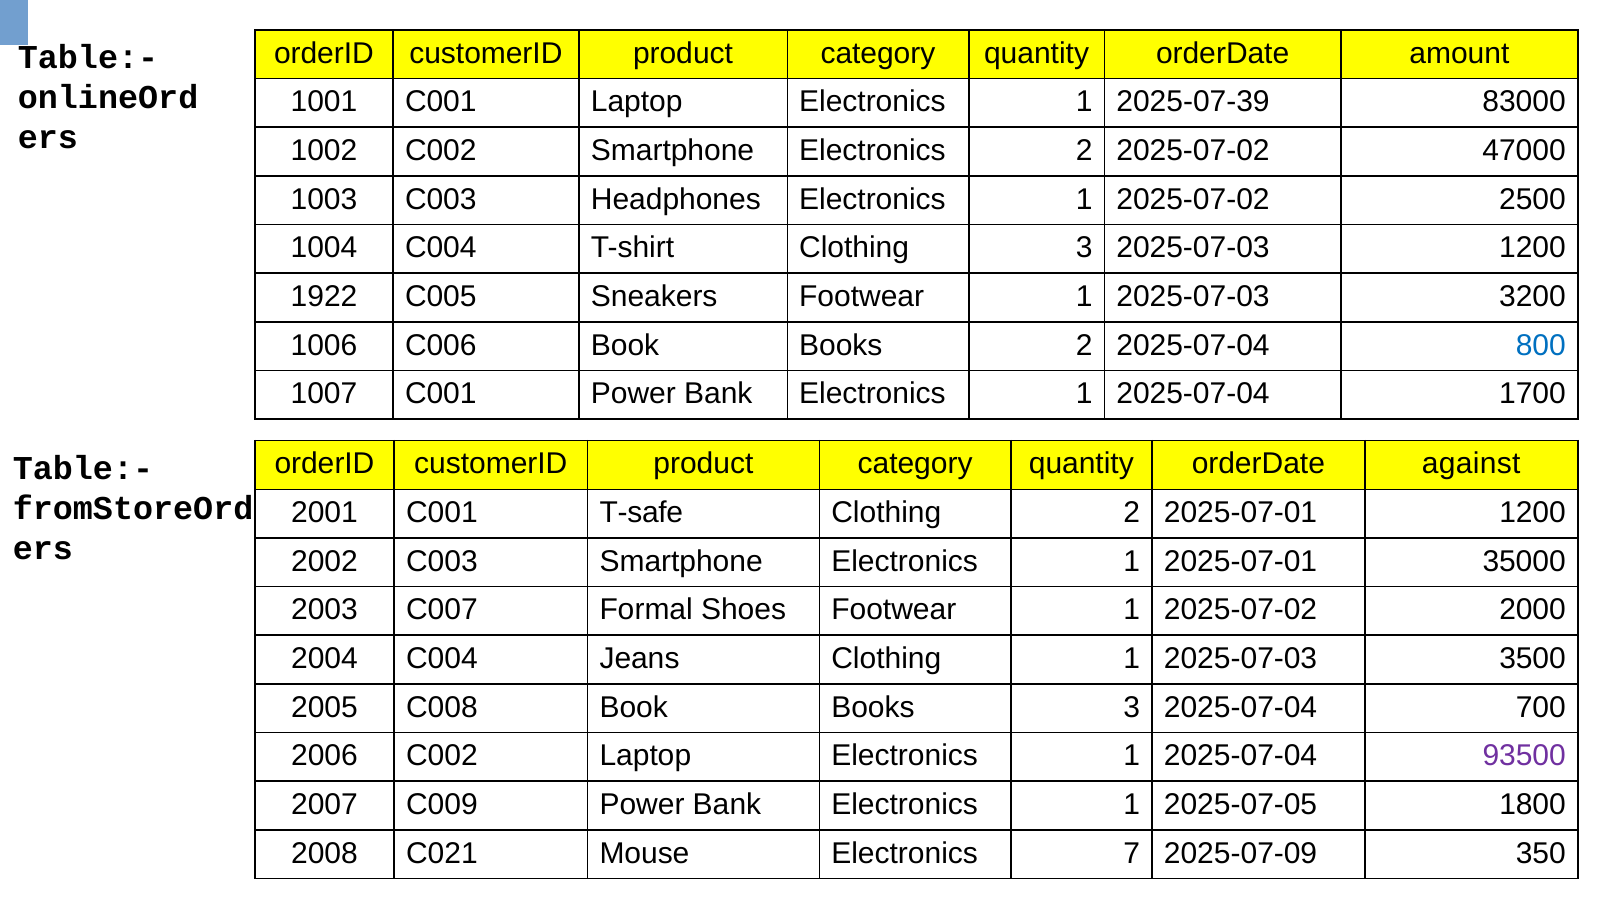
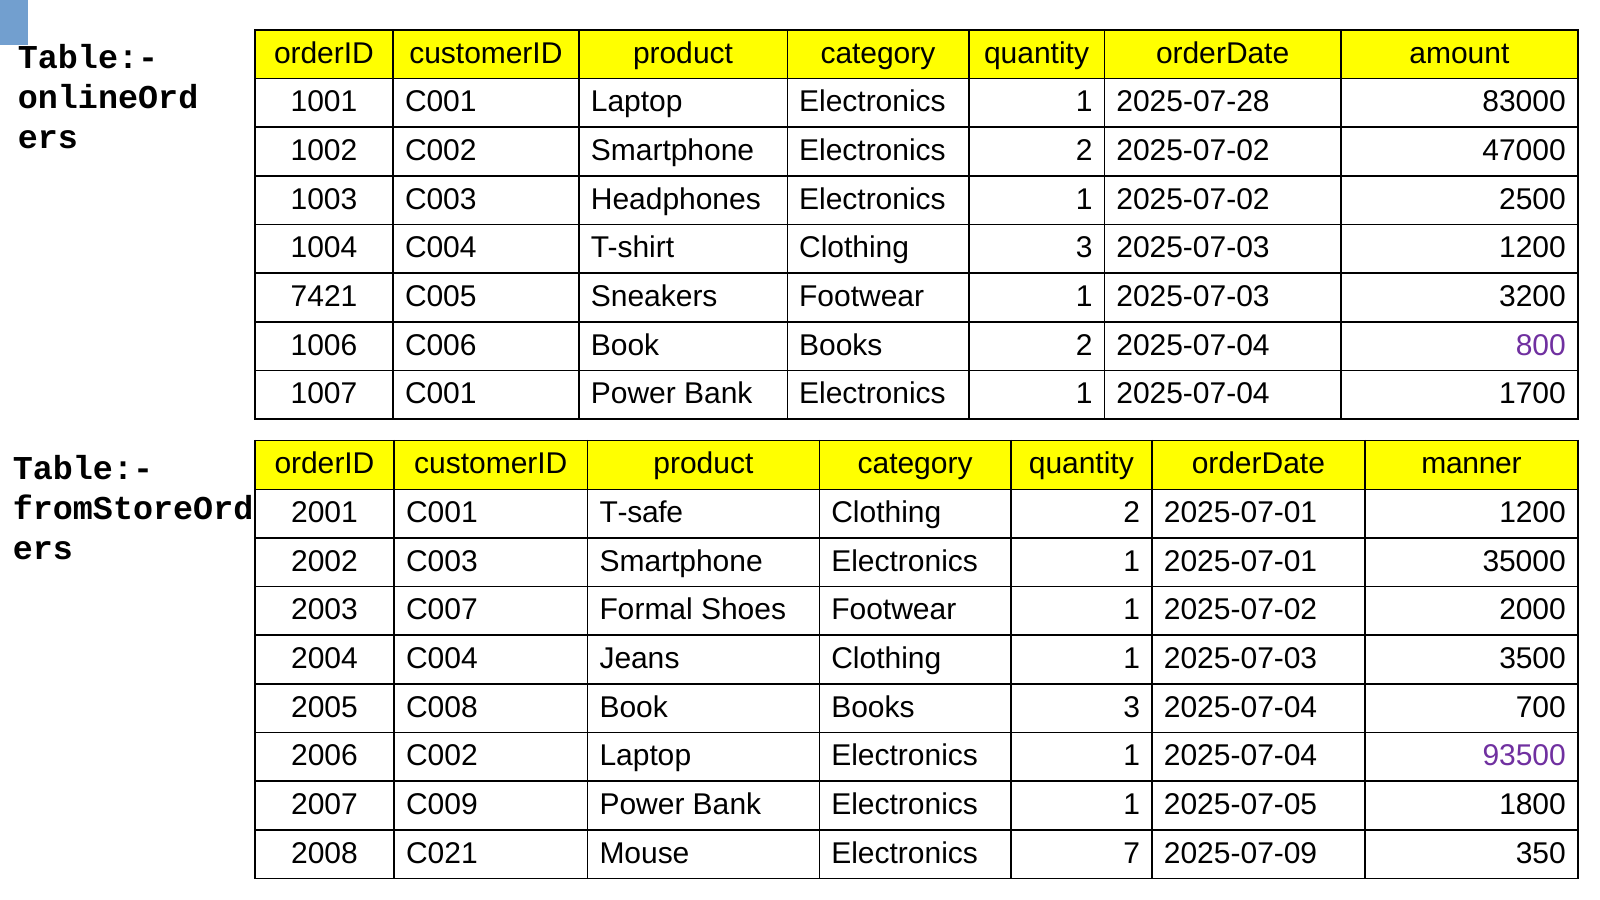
2025-07-39: 2025-07-39 -> 2025-07-28
1922: 1922 -> 7421
800 colour: blue -> purple
against: against -> manner
